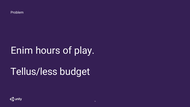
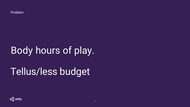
Enim: Enim -> Body
